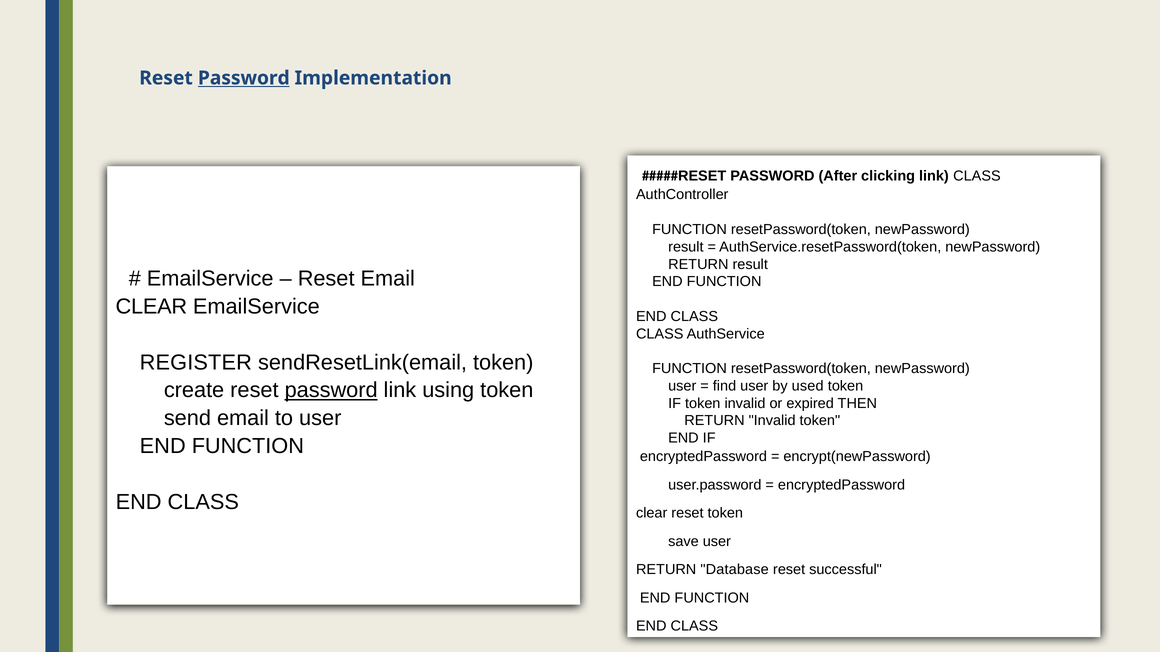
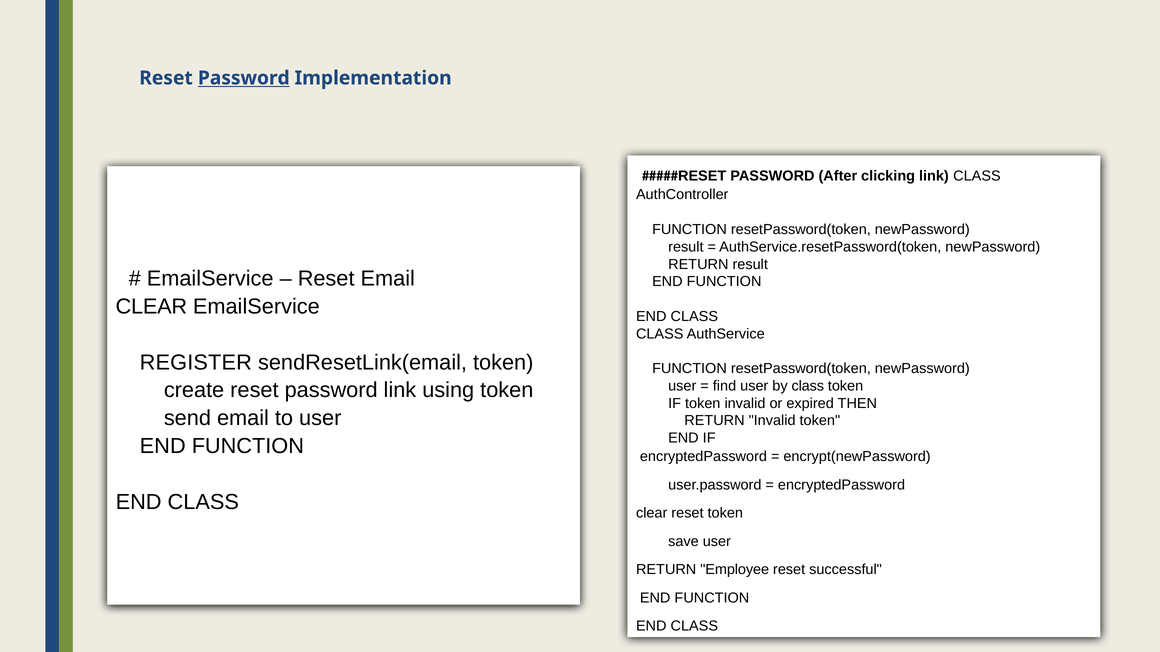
by used: used -> class
password at (331, 391) underline: present -> none
Database: Database -> Employee
